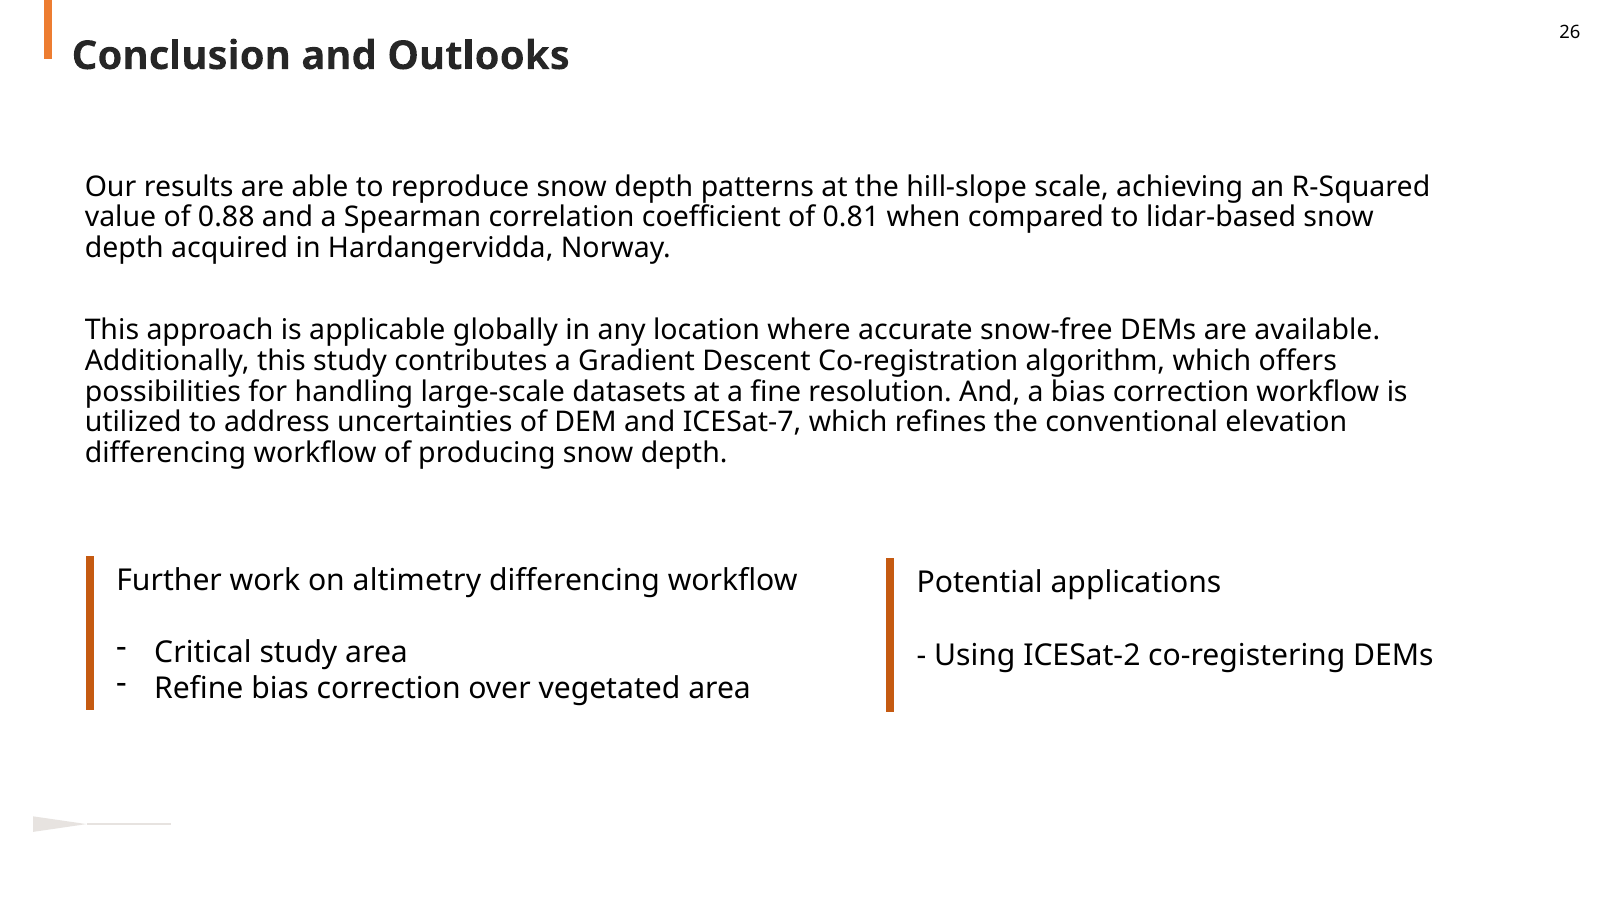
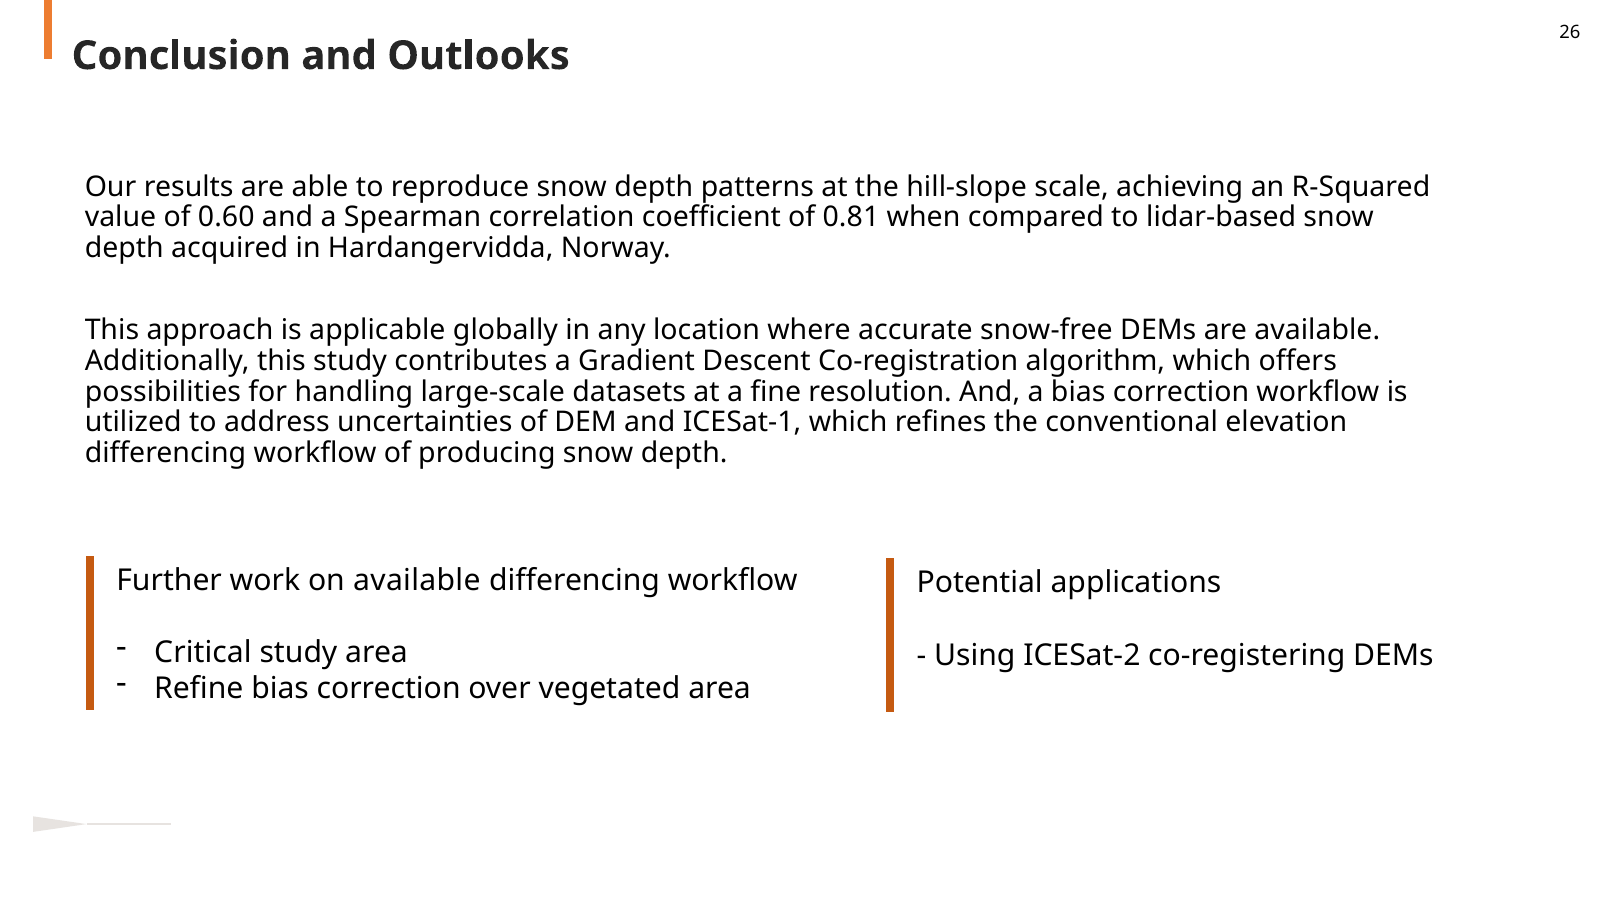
0.88: 0.88 -> 0.60
ICESat-7: ICESat-7 -> ICESat-1
on altimetry: altimetry -> available
